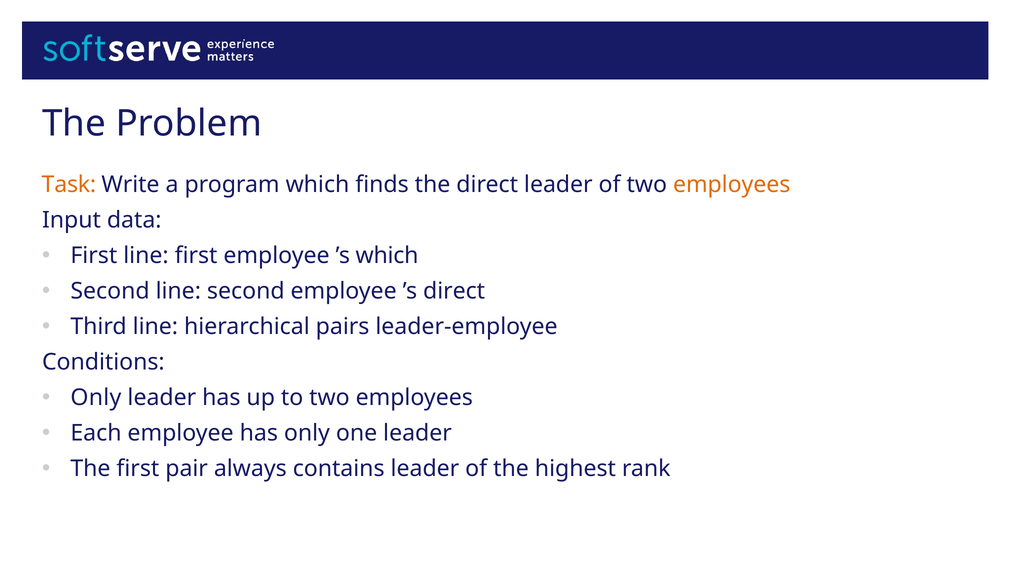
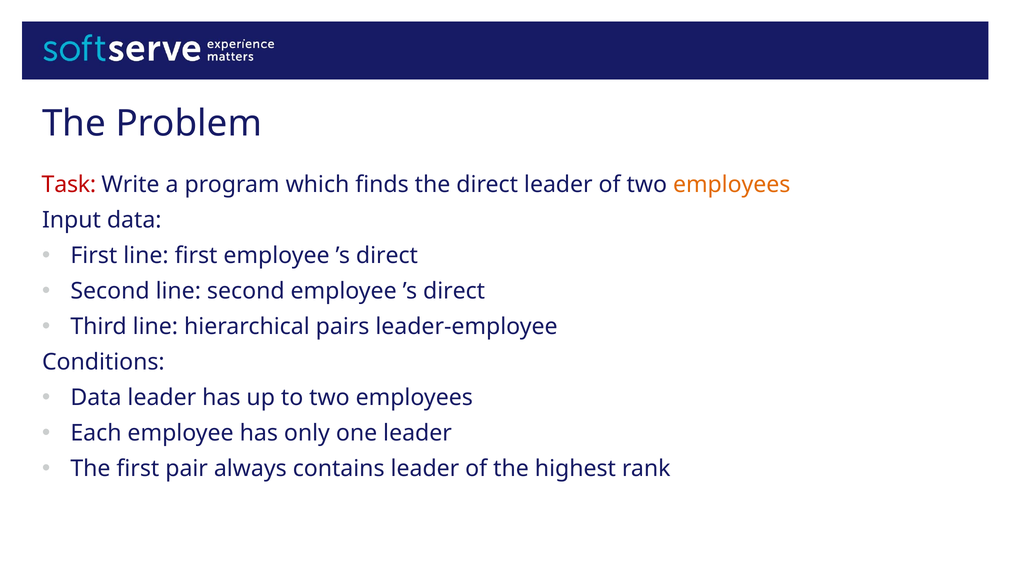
Task colour: orange -> red
first employee ’s which: which -> direct
Only at (96, 398): Only -> Data
